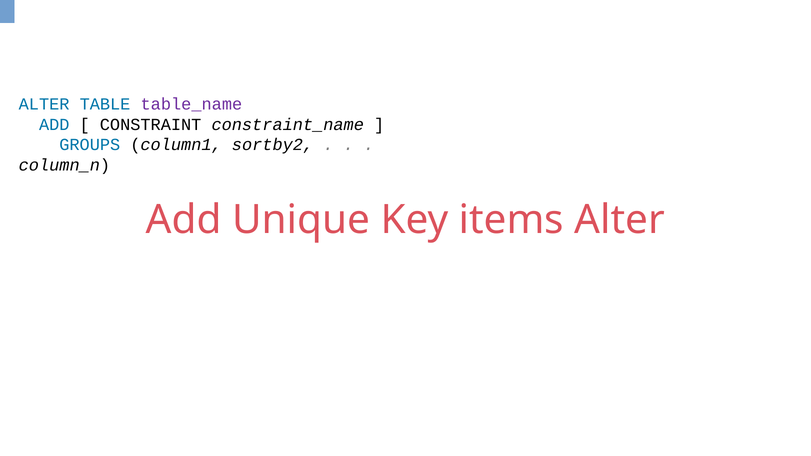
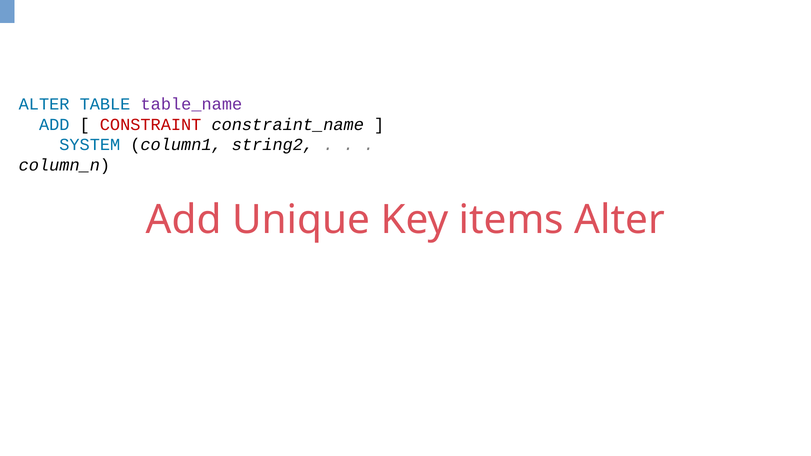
CONSTRAINT colour: black -> red
GROUPS: GROUPS -> SYSTEM
sortby2: sortby2 -> string2
